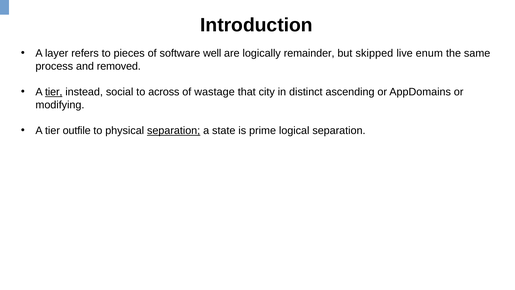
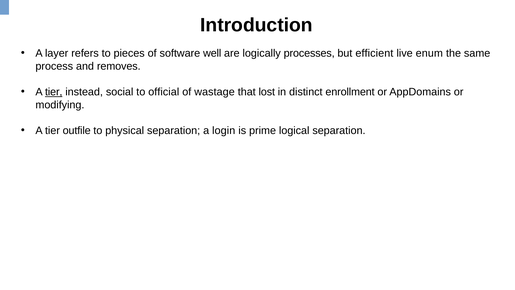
remainder: remainder -> processes
skipped: skipped -> efficient
removed: removed -> removes
across: across -> official
city: city -> lost
ascending: ascending -> enrollment
separation at (174, 131) underline: present -> none
state: state -> login
